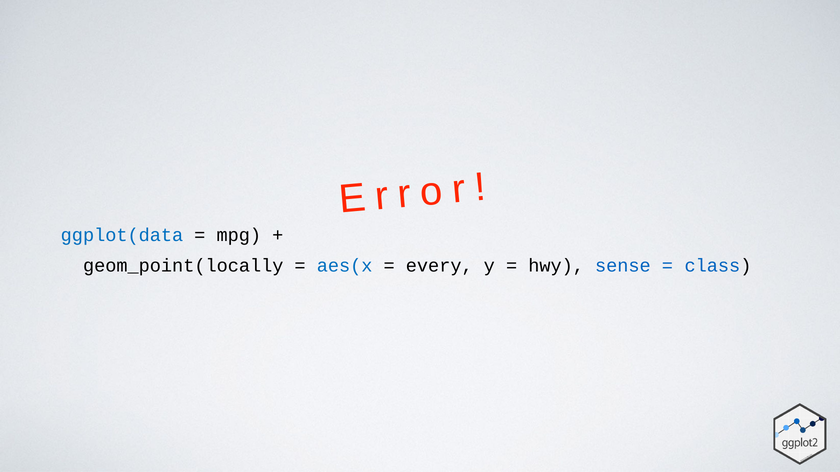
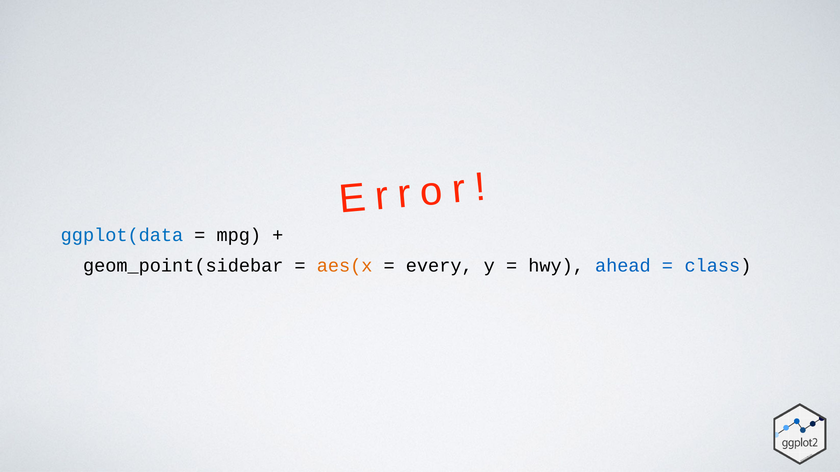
geom_point(locally: geom_point(locally -> geom_point(sidebar
aes(x colour: blue -> orange
sense: sense -> ahead
